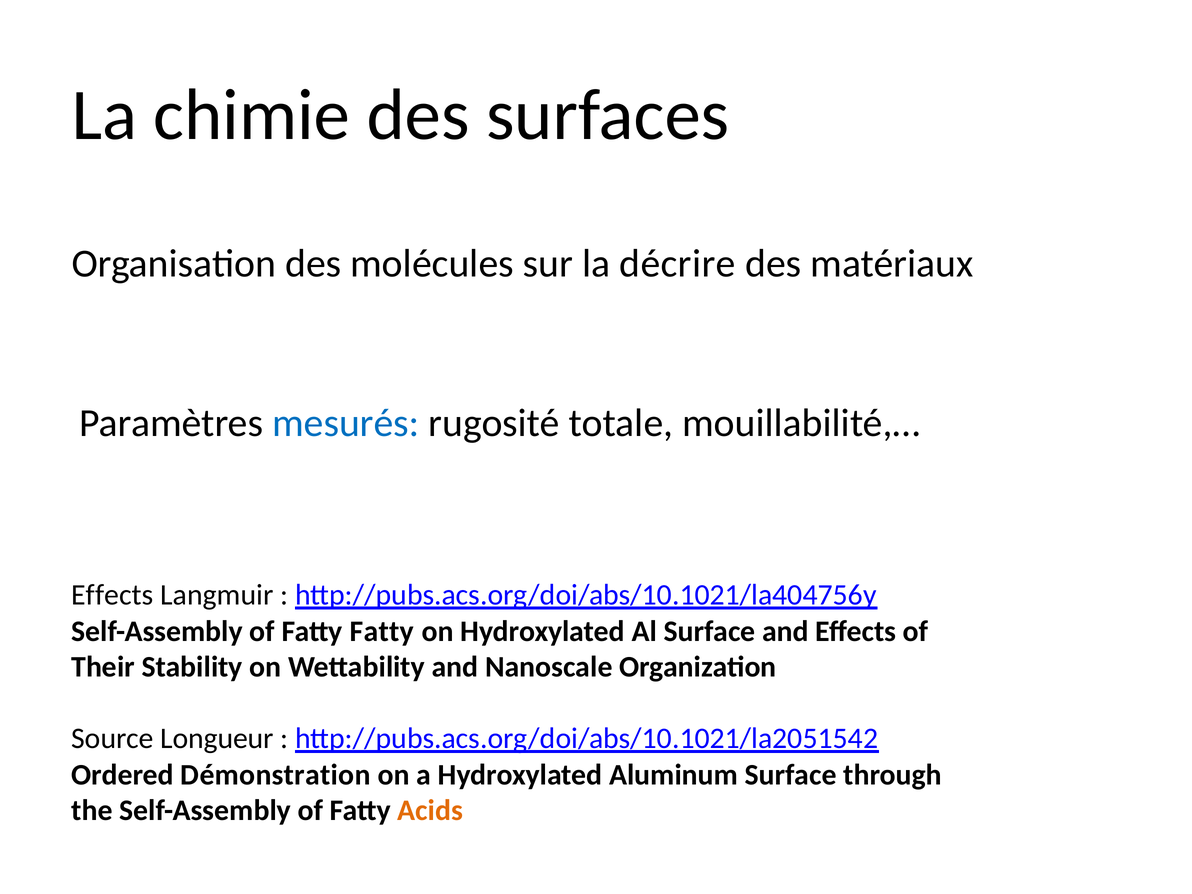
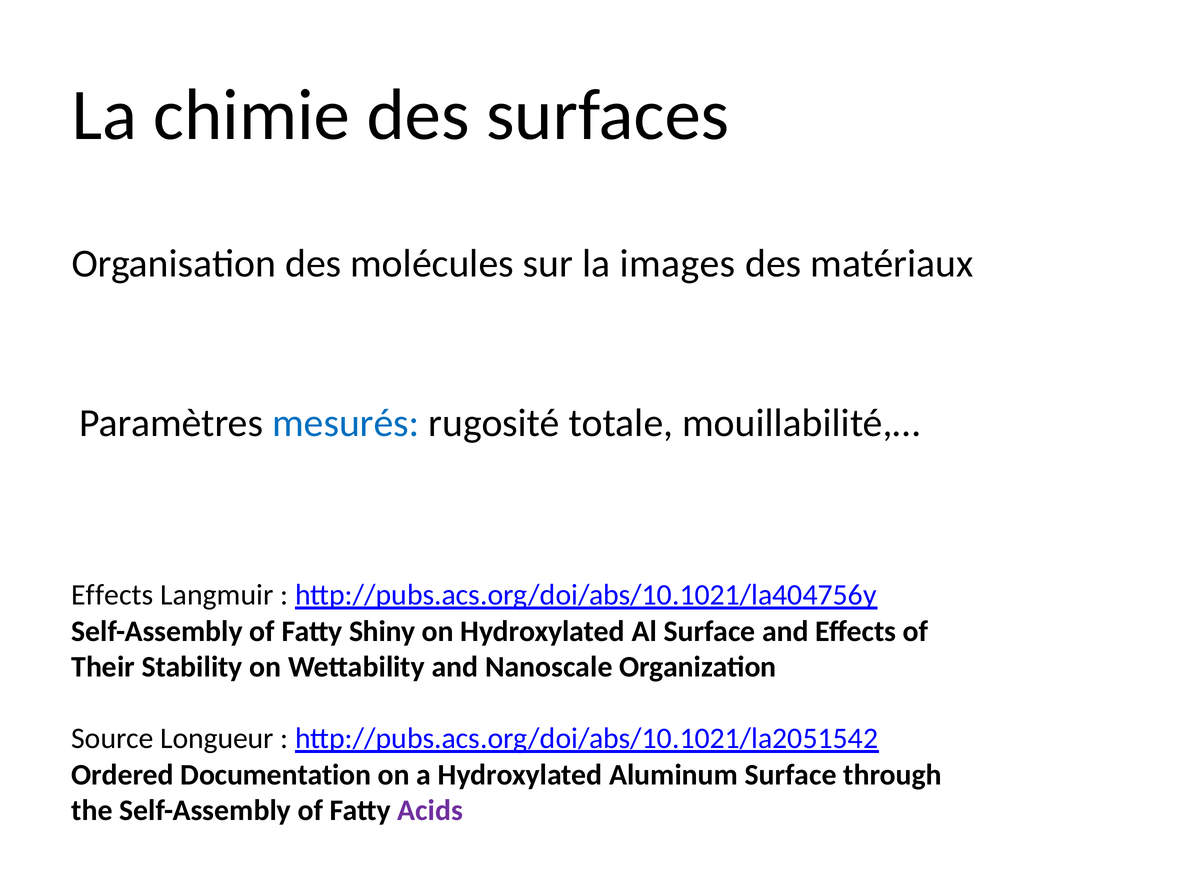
décrire: décrire -> images
Fatty Fatty: Fatty -> Shiny
Démonstration: Démonstration -> Documentation
Acids colour: orange -> purple
